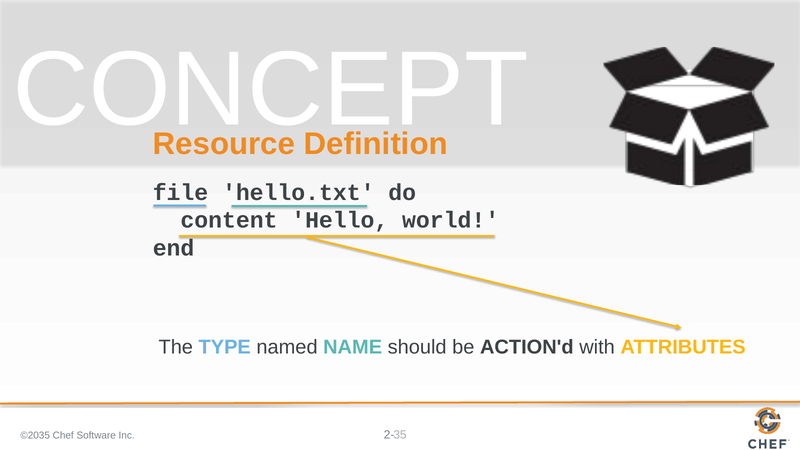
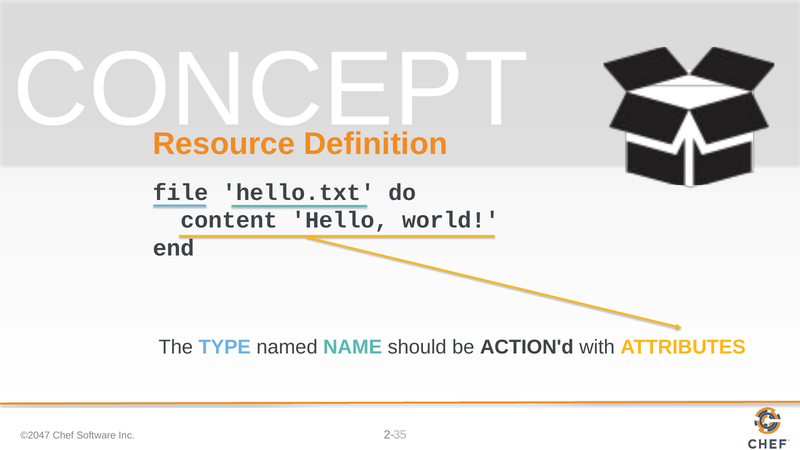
©2035: ©2035 -> ©2047
